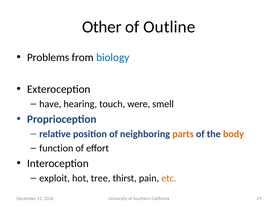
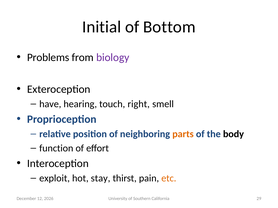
Other: Other -> Initial
Outline: Outline -> Bottom
biology colour: blue -> purple
were: were -> right
body colour: orange -> black
tree: tree -> stay
